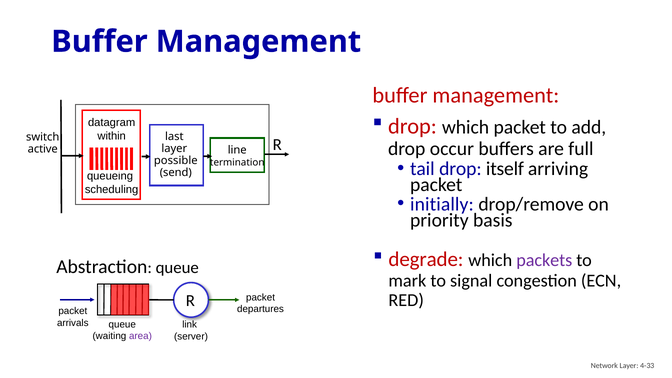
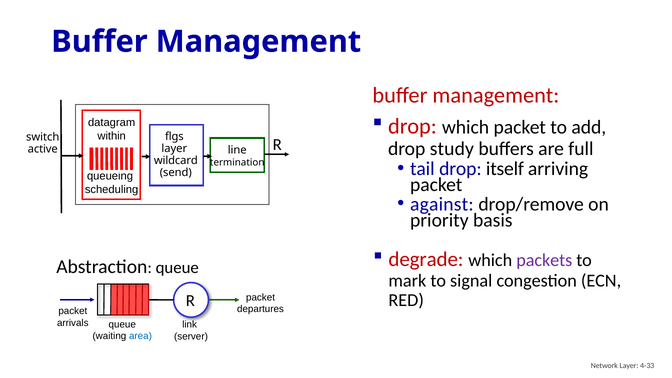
last: last -> flgs
occur: occur -> study
possible: possible -> wildcard
initially: initially -> against
area colour: purple -> blue
